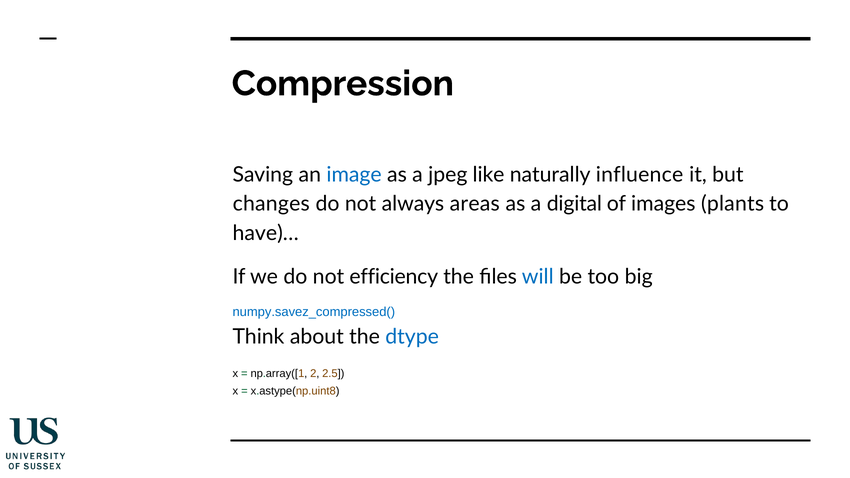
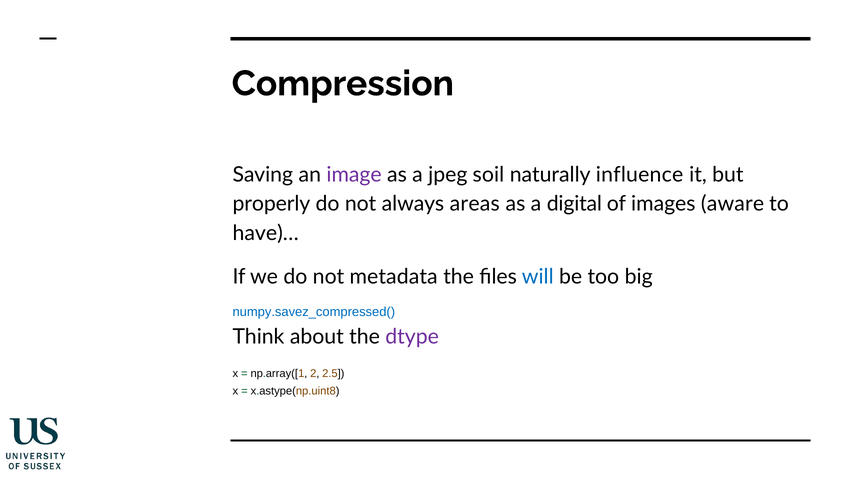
image colour: blue -> purple
like: like -> soil
changes: changes -> properly
plants: plants -> aware
efficiency: efficiency -> metadata
dtype colour: blue -> purple
